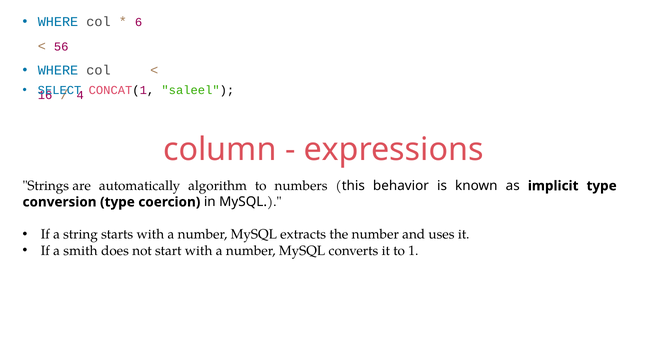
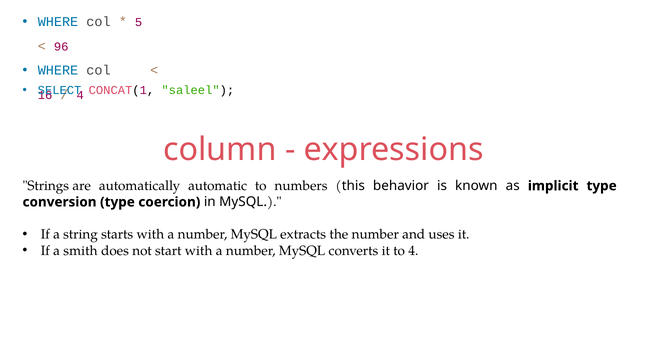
6: 6 -> 5
56: 56 -> 96
algorithm: algorithm -> automatic
to 1: 1 -> 4
